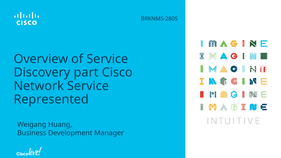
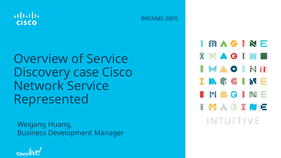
part: part -> case
